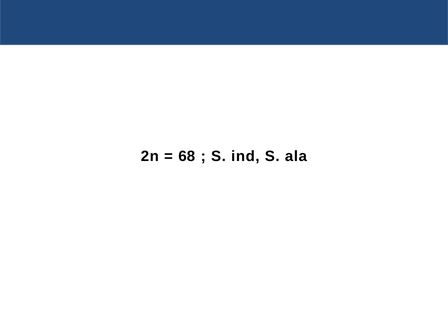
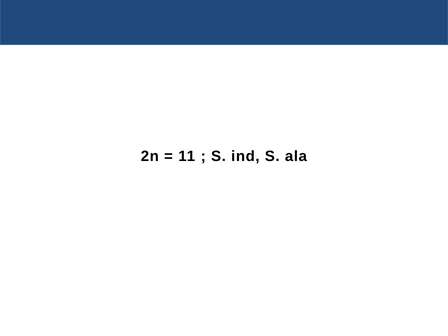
68: 68 -> 11
